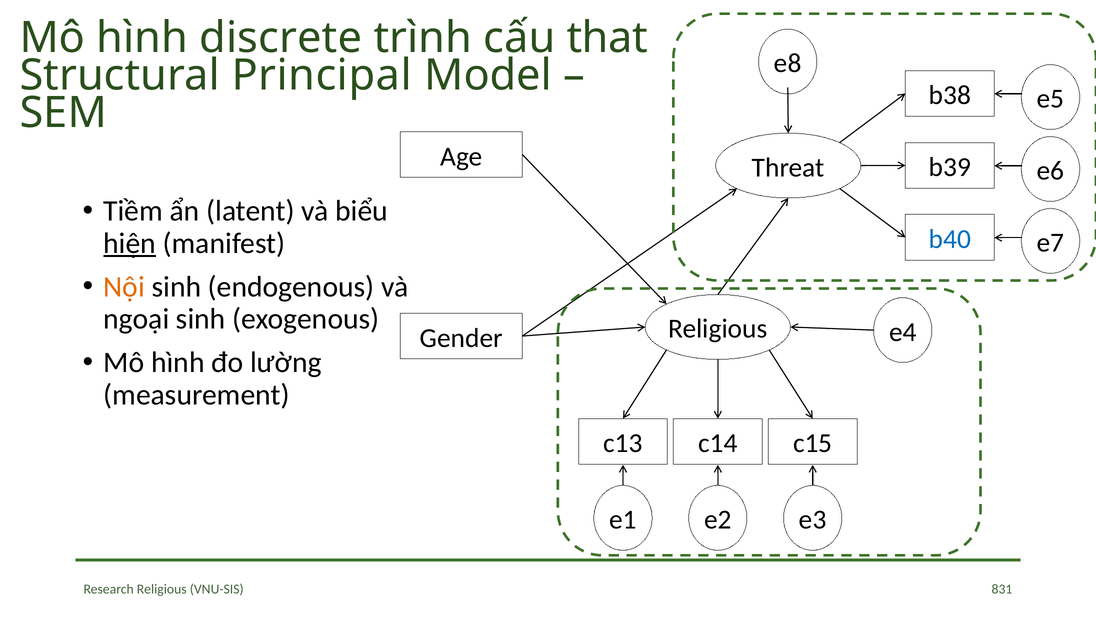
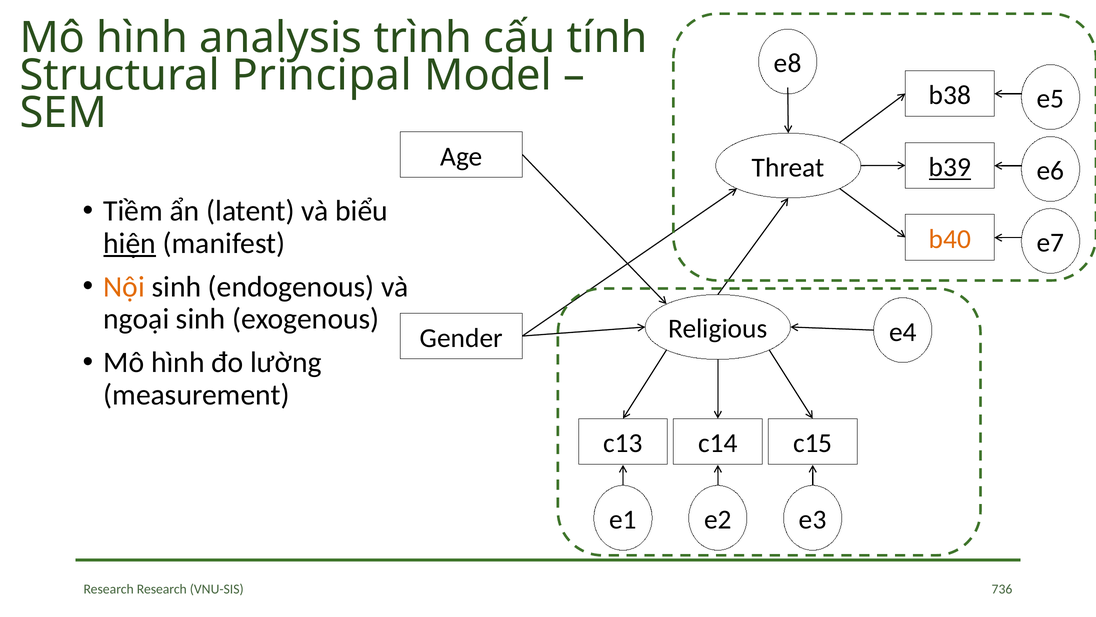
discrete: discrete -> analysis
that: that -> tính
b39 underline: none -> present
b40 colour: blue -> orange
Research Religious: Religious -> Research
831: 831 -> 736
